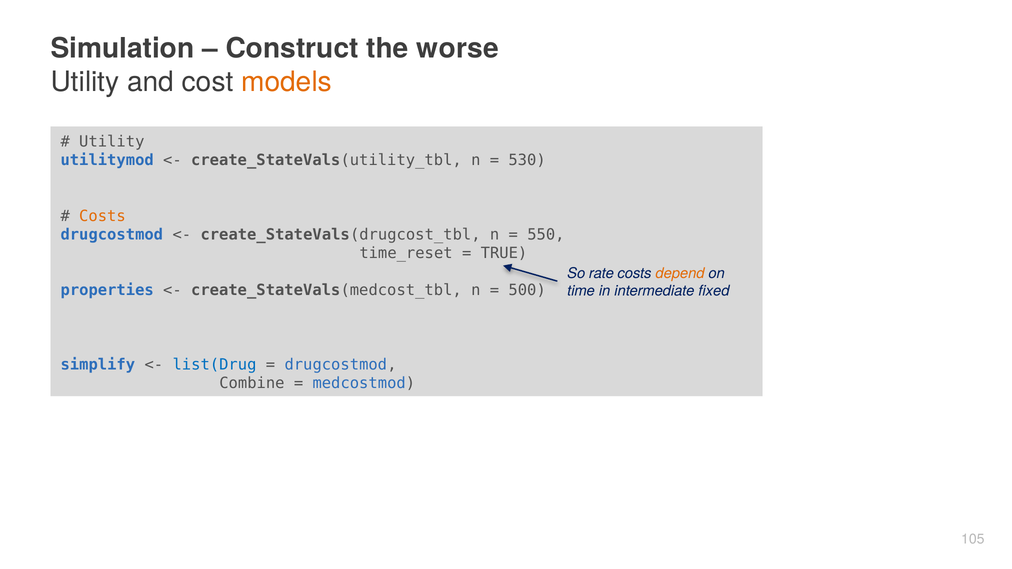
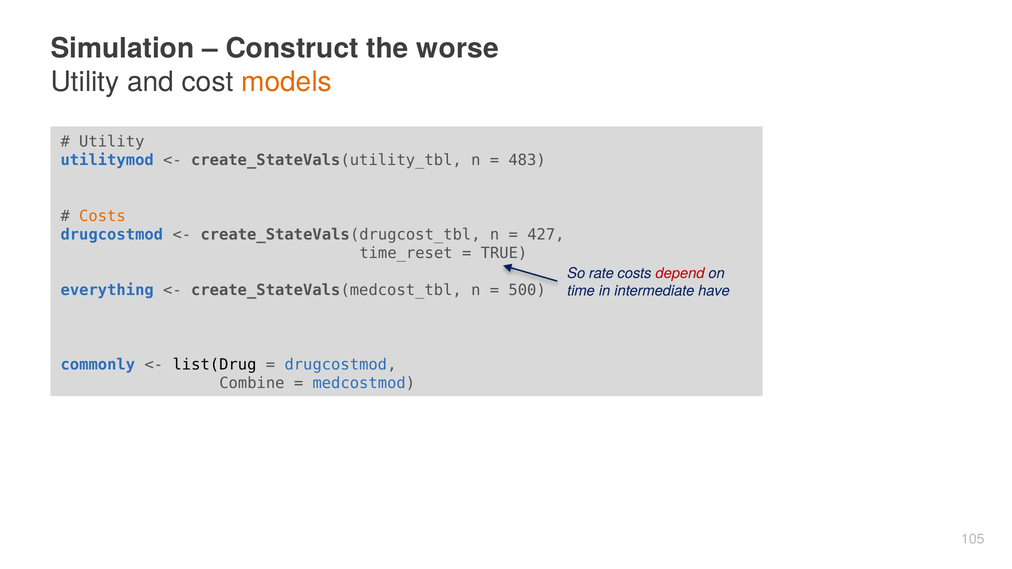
530: 530 -> 483
550: 550 -> 427
depend colour: orange -> red
properties: properties -> everything
fixed: fixed -> have
simplify: simplify -> commonly
list(Drug colour: blue -> black
